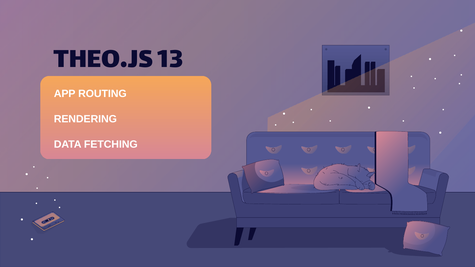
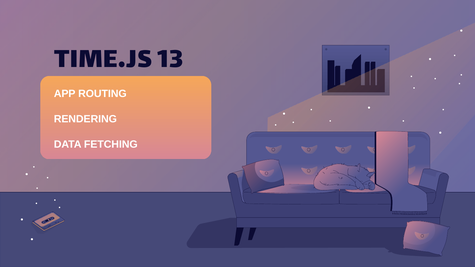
THEO.JS: THEO.JS -> TIME.JS
